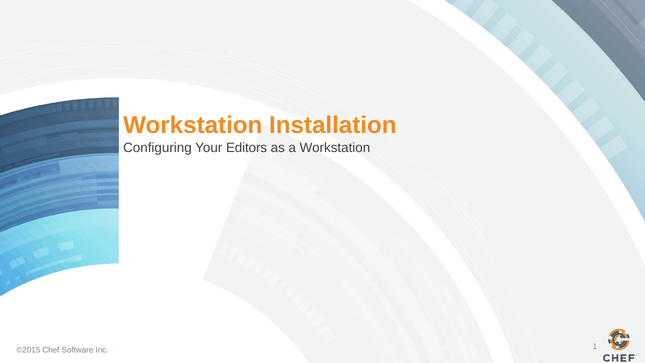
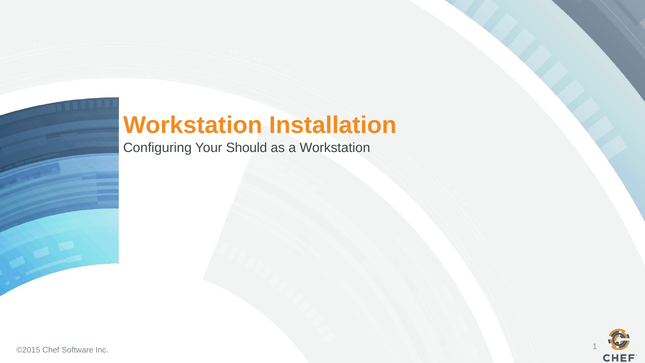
Editors: Editors -> Should
